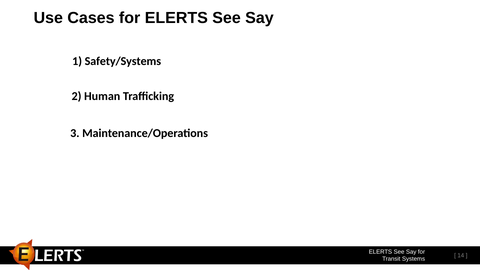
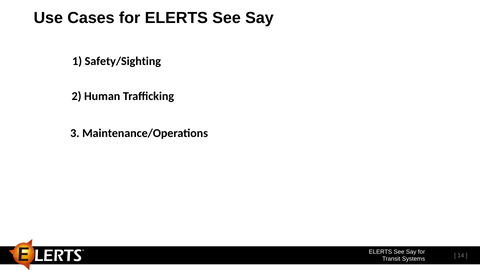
Safety/Systems: Safety/Systems -> Safety/Sighting
